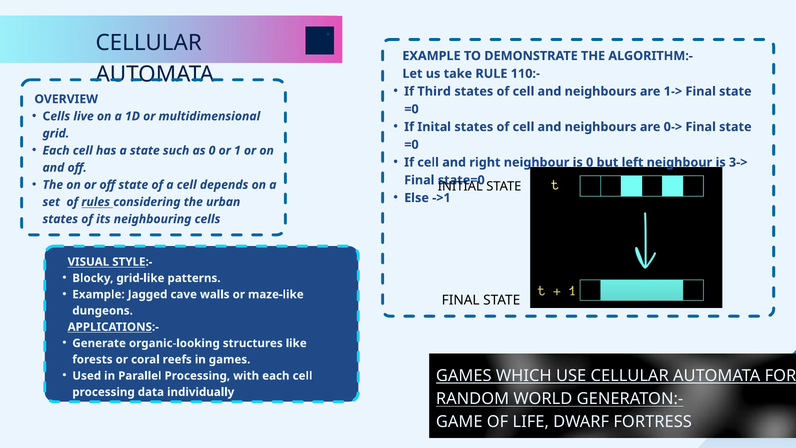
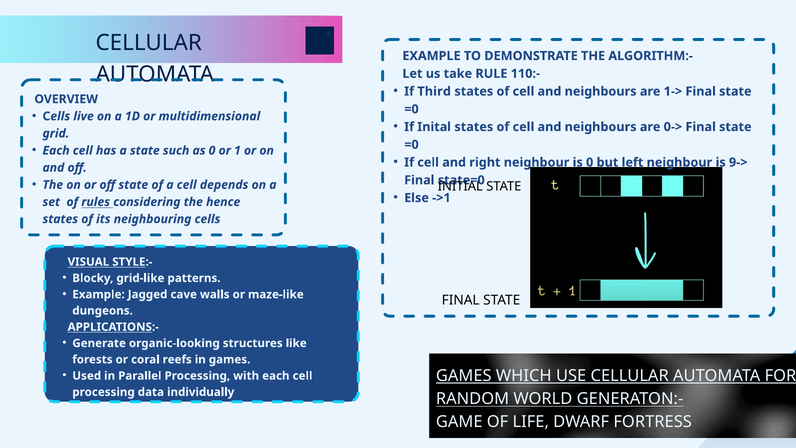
3->: 3-> -> 9->
urban: urban -> hence
